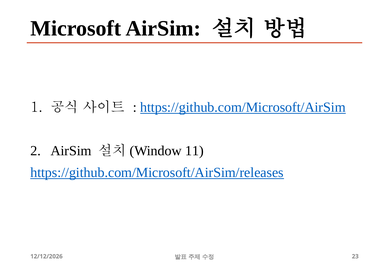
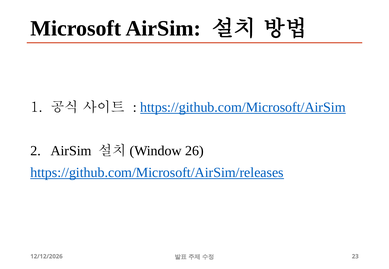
11: 11 -> 26
